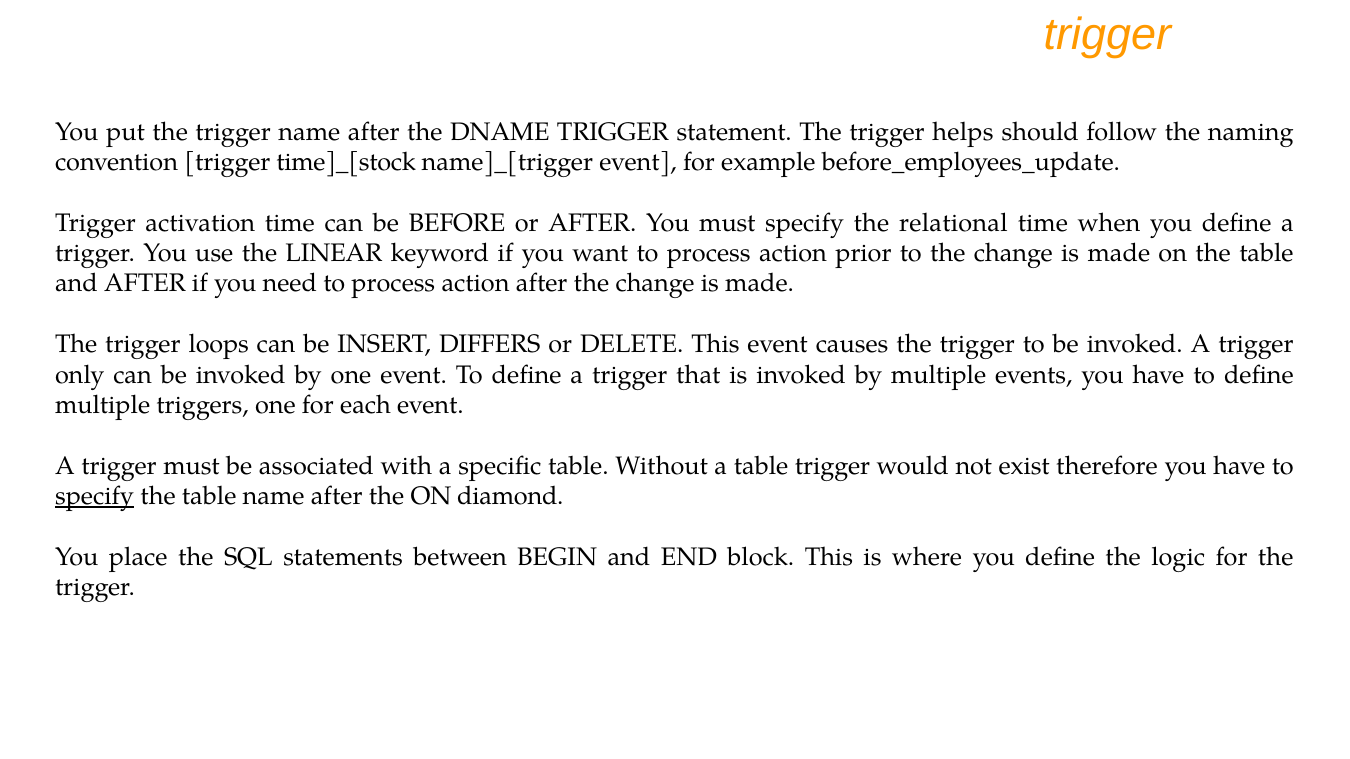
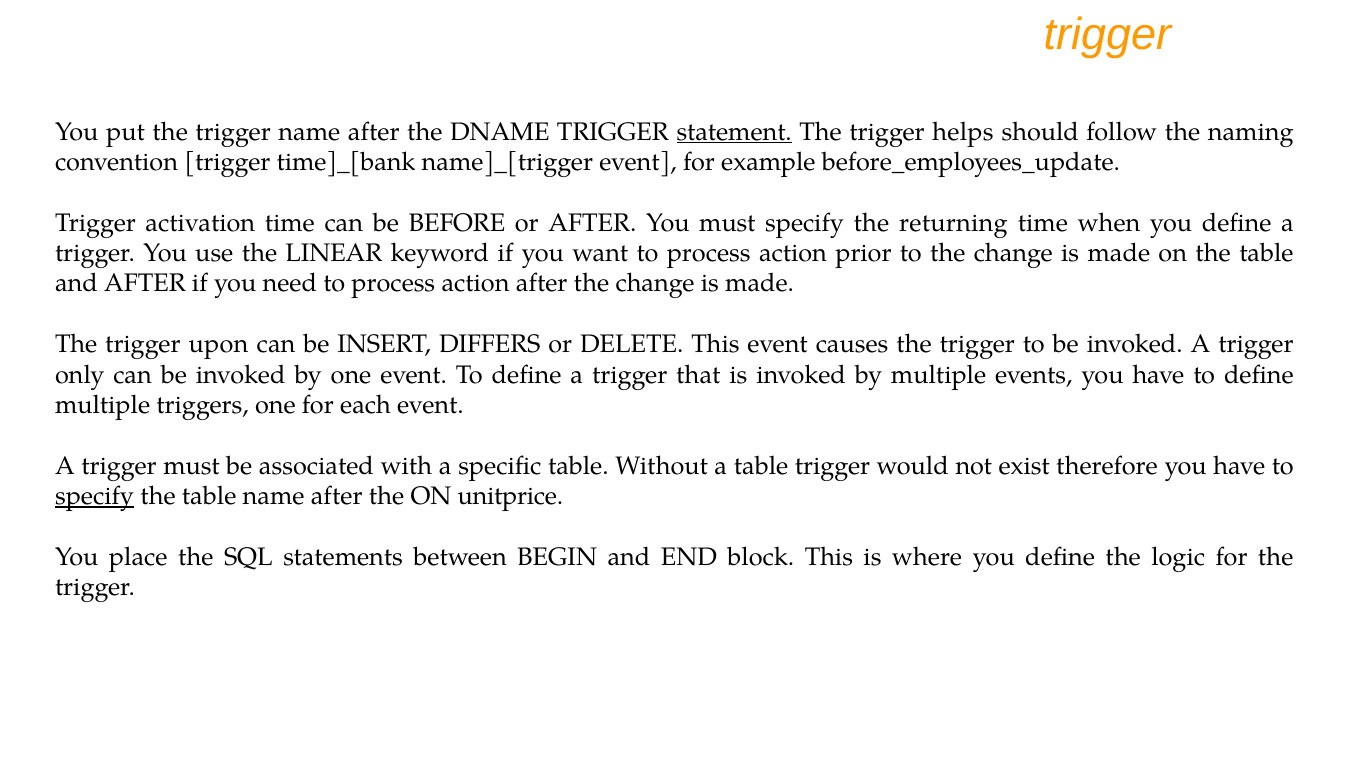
statement underline: none -> present
time]_[stock: time]_[stock -> time]_[bank
relational: relational -> returning
loops: loops -> upon
diamond: diamond -> unitprice
